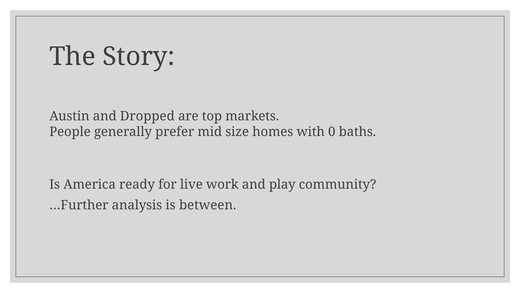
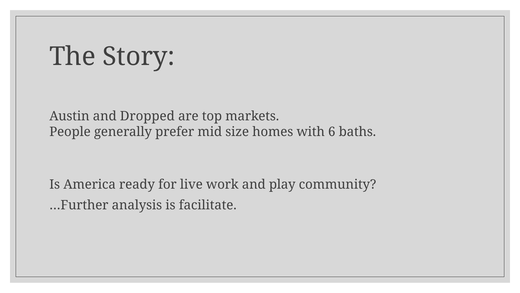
0: 0 -> 6
between: between -> facilitate
